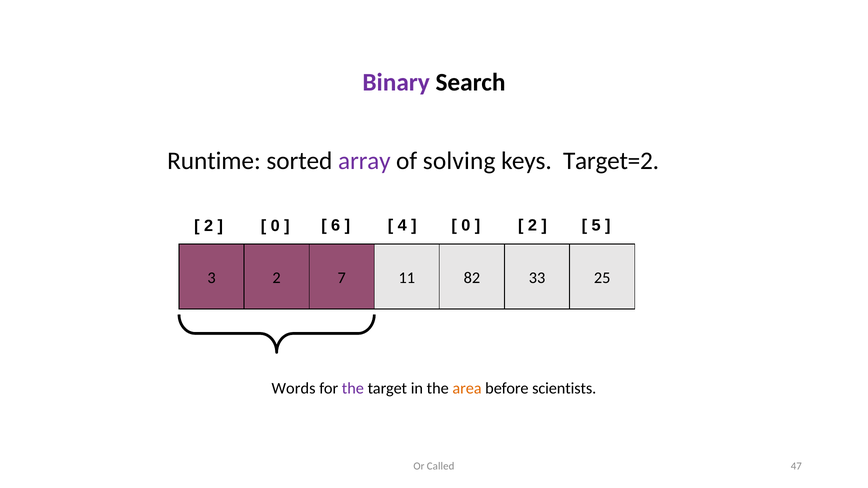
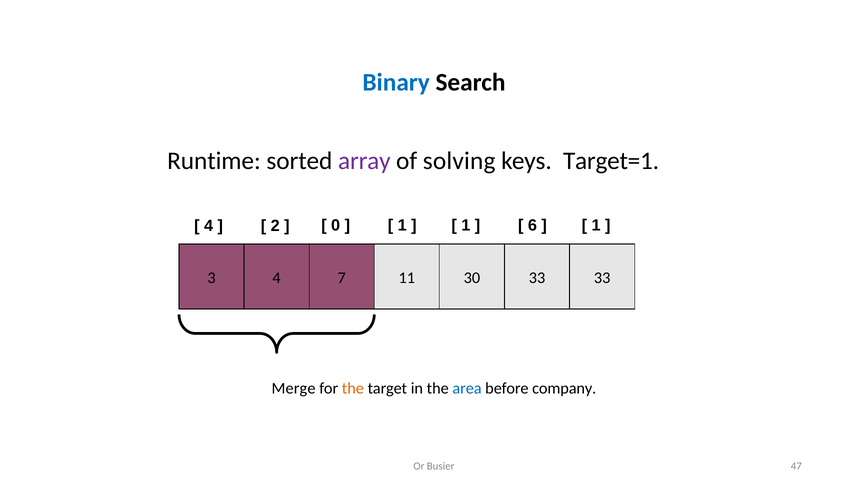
Binary colour: purple -> blue
Target=2: Target=2 -> Target=1
6: 6 -> 0
4 at (402, 226): 4 -> 1
0 at (466, 226): 0 -> 1
2 at (532, 226): 2 -> 6
5 at (596, 226): 5 -> 1
2 at (209, 226): 2 -> 4
0 at (275, 226): 0 -> 2
3 2: 2 -> 4
82: 82 -> 30
33 25: 25 -> 33
Words: Words -> Merge
the at (353, 388) colour: purple -> orange
area colour: orange -> blue
scientists: scientists -> company
Called: Called -> Busier
